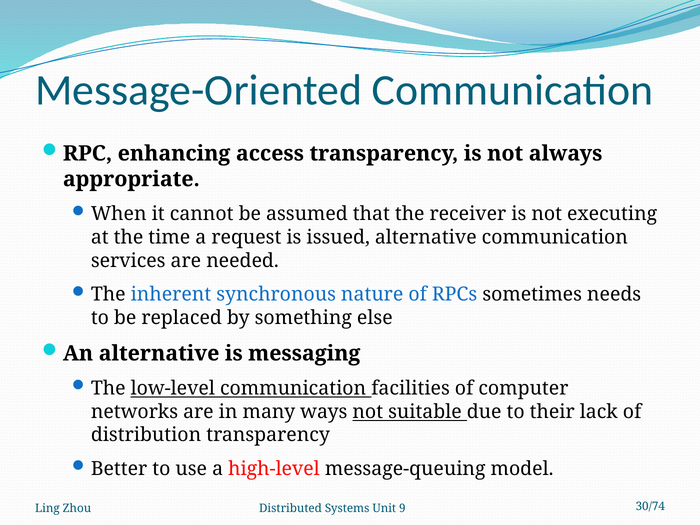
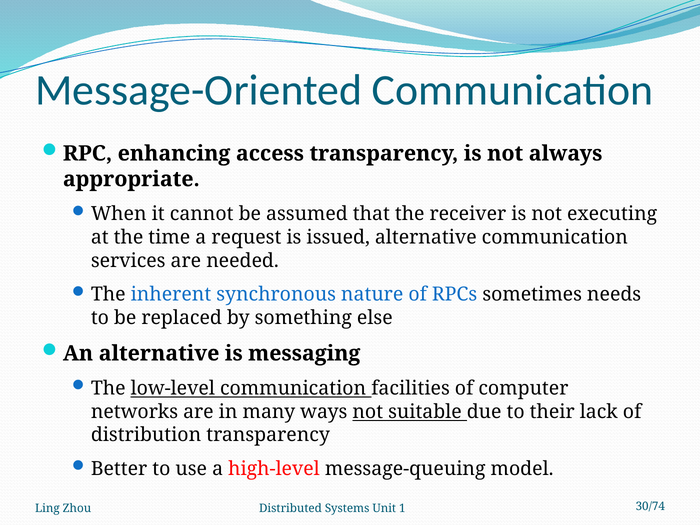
9: 9 -> 1
